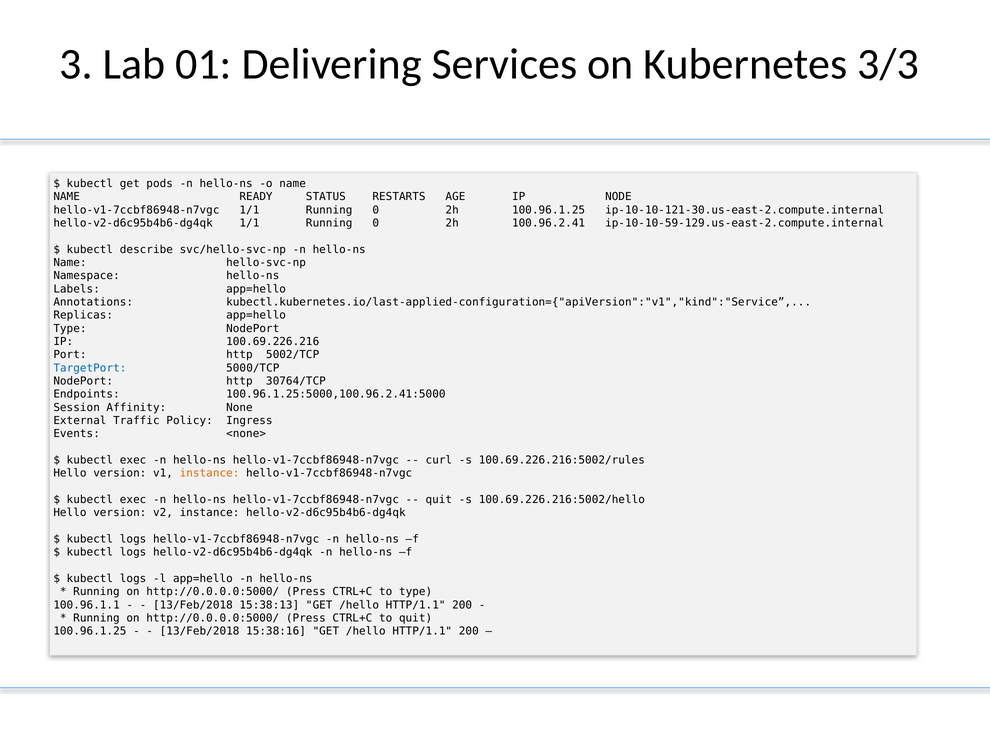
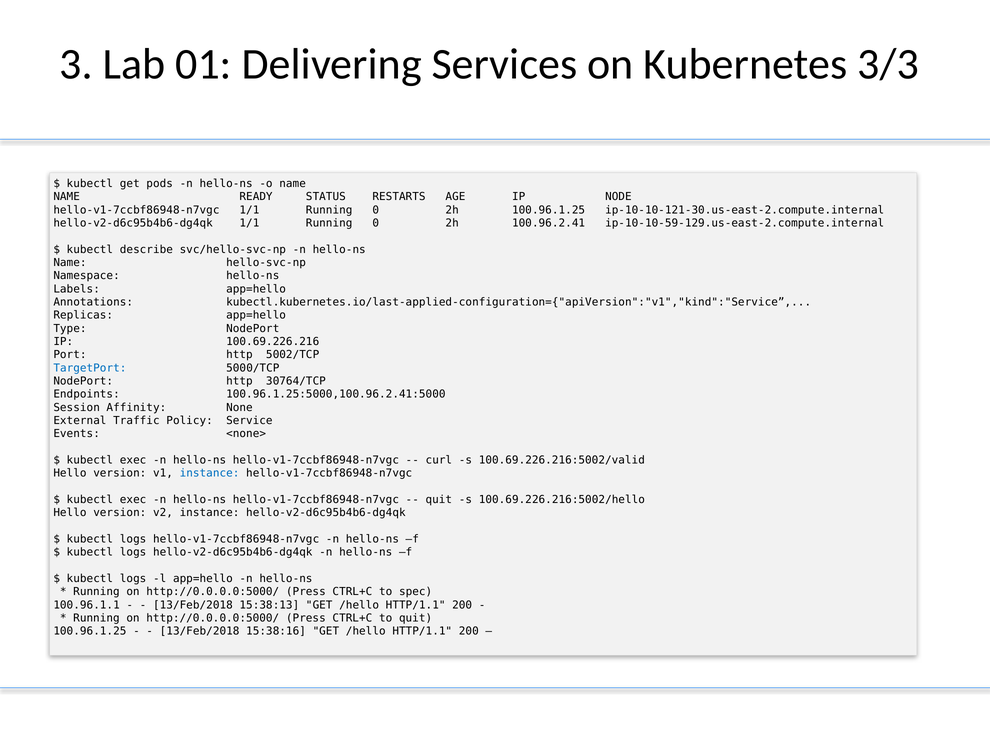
Ingress: Ingress -> Service
100.69.226.216:5002/rules: 100.69.226.216:5002/rules -> 100.69.226.216:5002/valid
instance at (210, 474) colour: orange -> blue
to type: type -> spec
